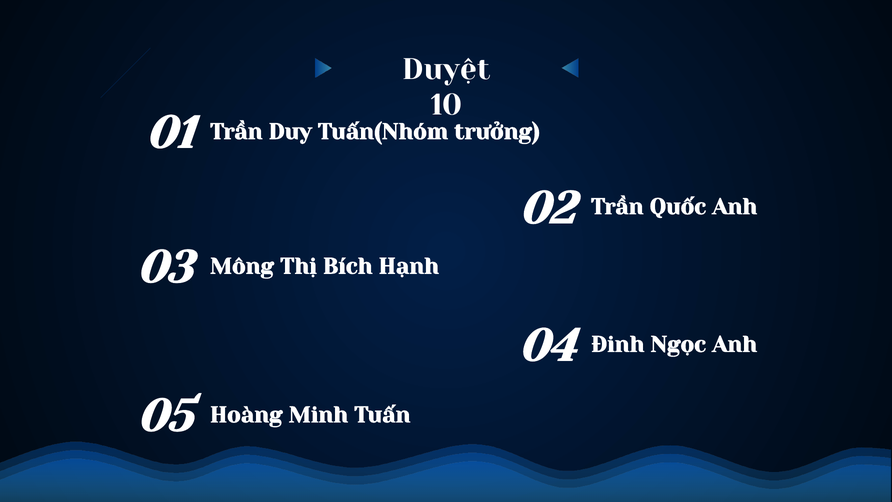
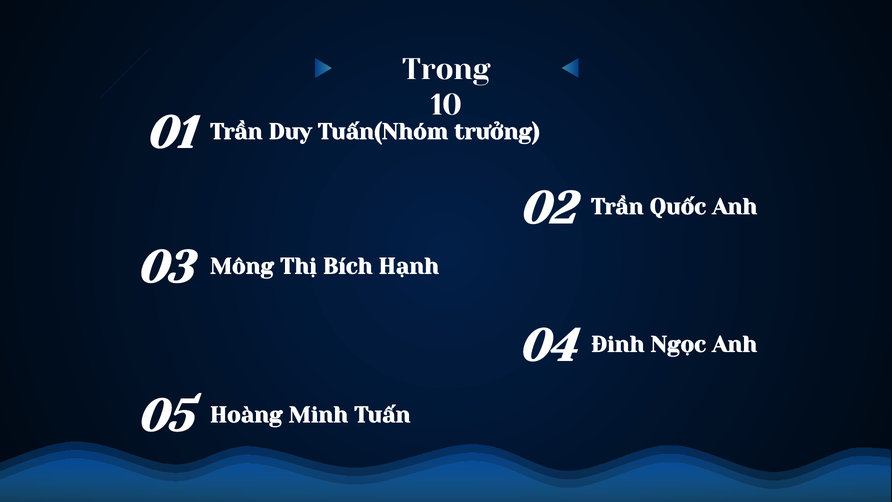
Duyệt: Duyệt -> Trong
